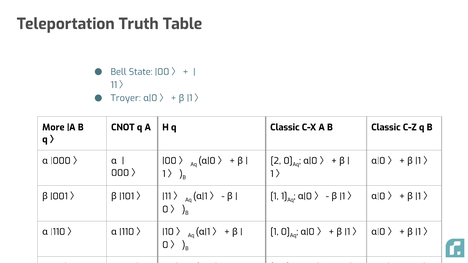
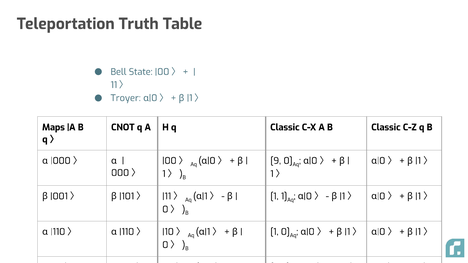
More: More -> Maps
2: 2 -> 9
